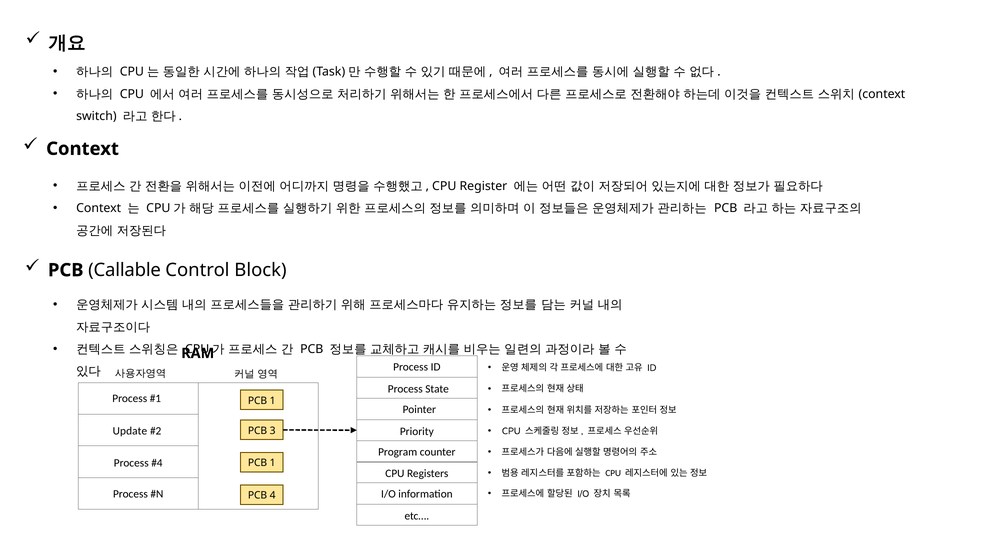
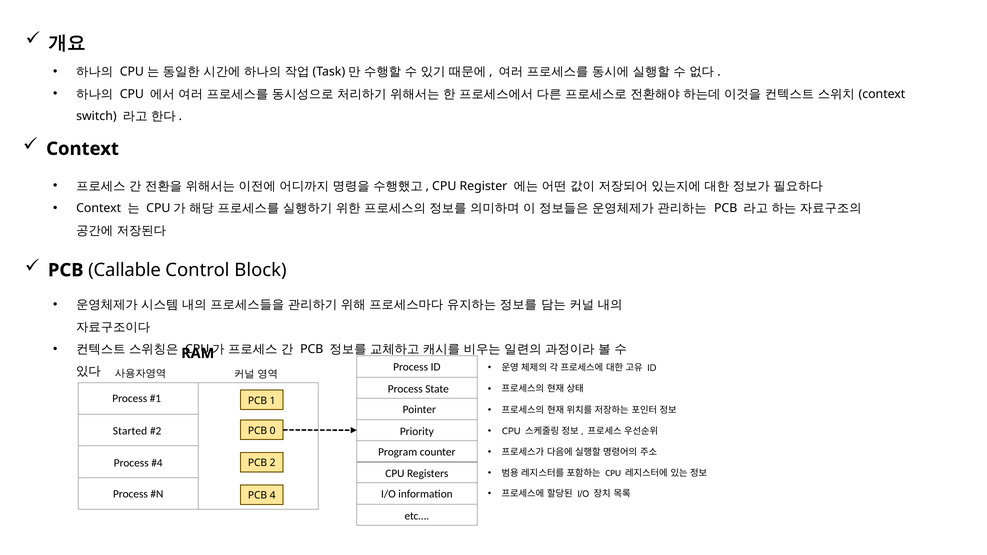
Update: Update -> Started
3: 3 -> 0
1 at (273, 463): 1 -> 2
